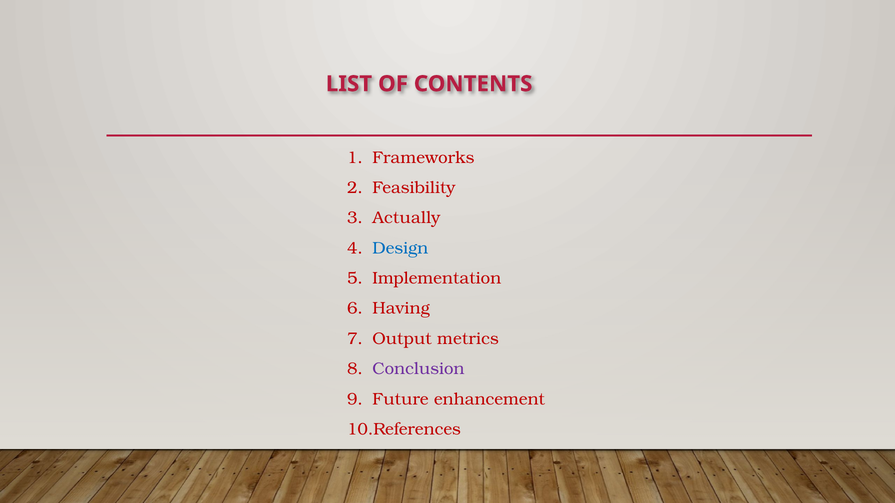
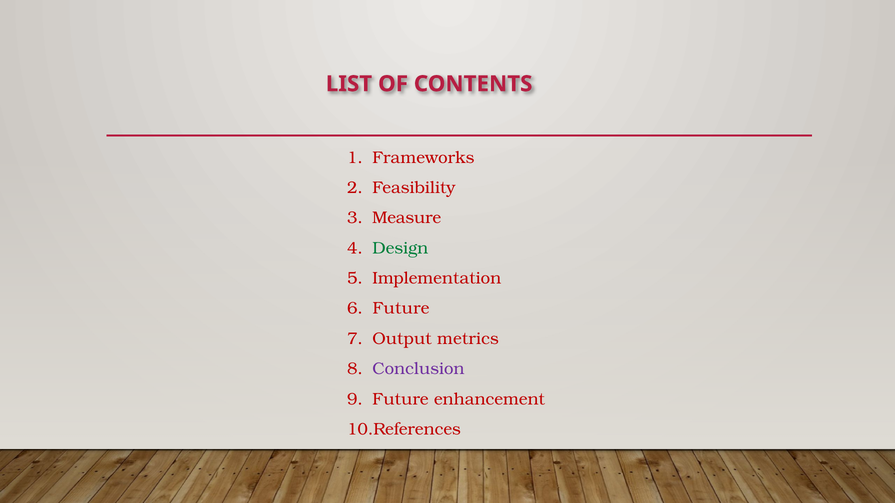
Actually: Actually -> Measure
Design colour: blue -> green
Having at (401, 309): Having -> Future
